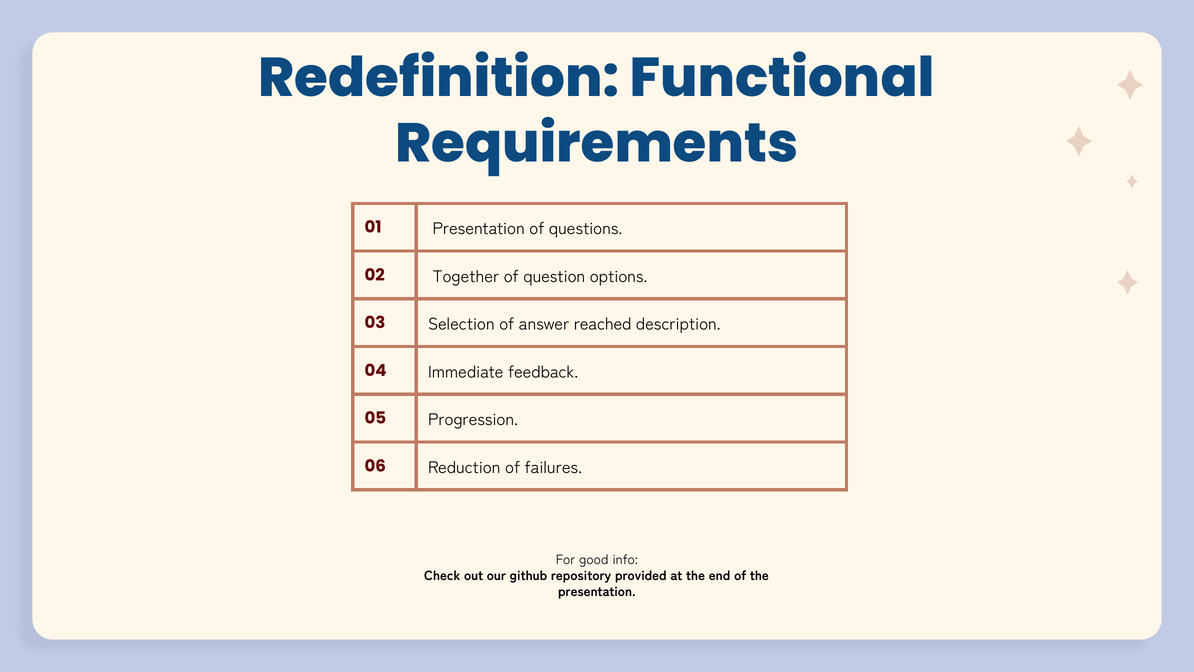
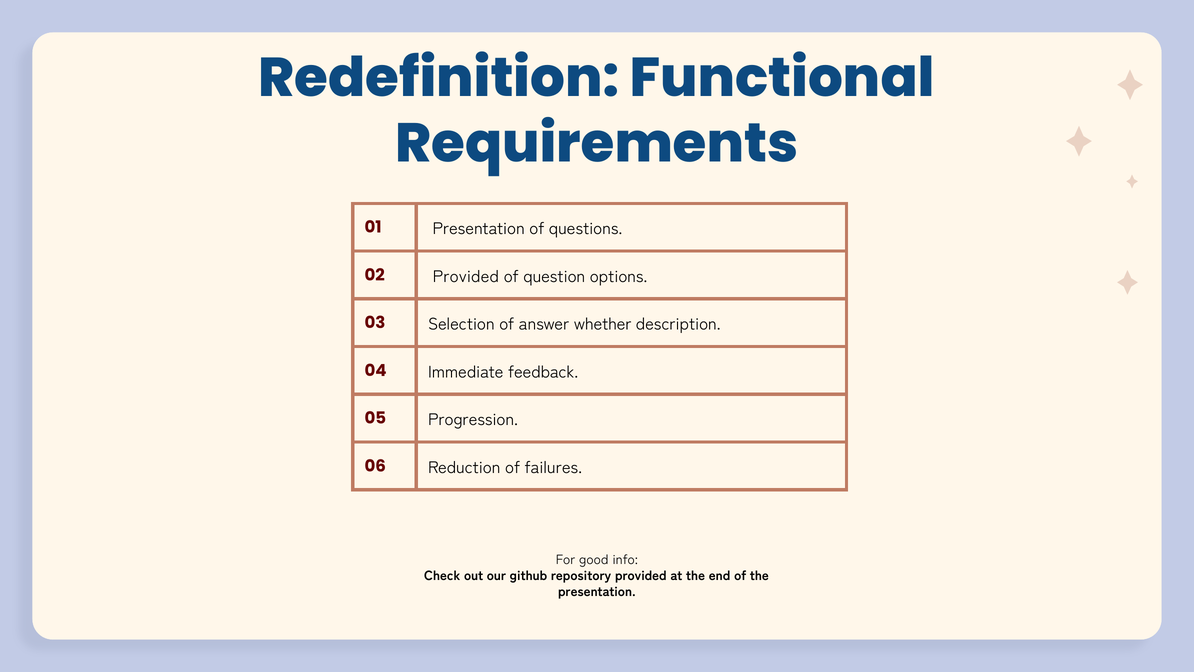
02 Together: Together -> Provided
reached: reached -> whether
